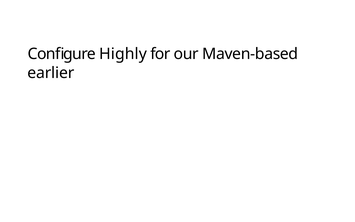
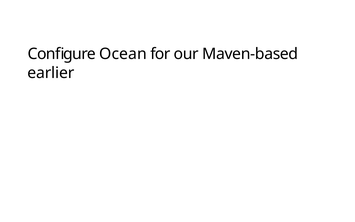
Highly: Highly -> Ocean
